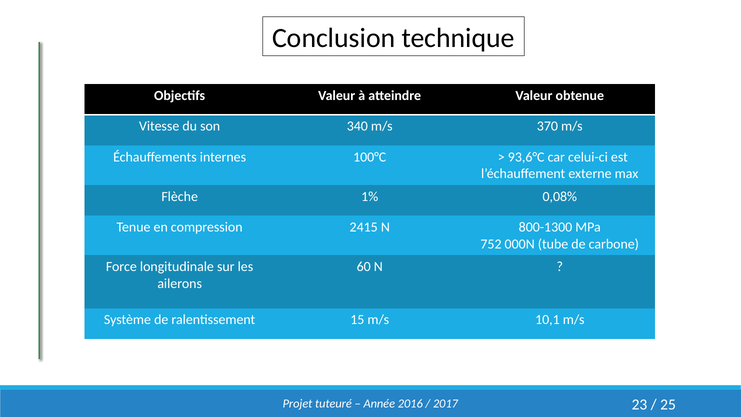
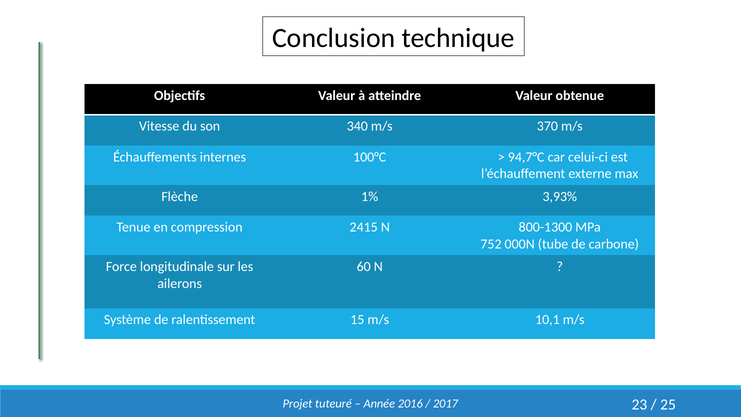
93,6°C: 93,6°C -> 94,7°C
0,08%: 0,08% -> 3,93%
